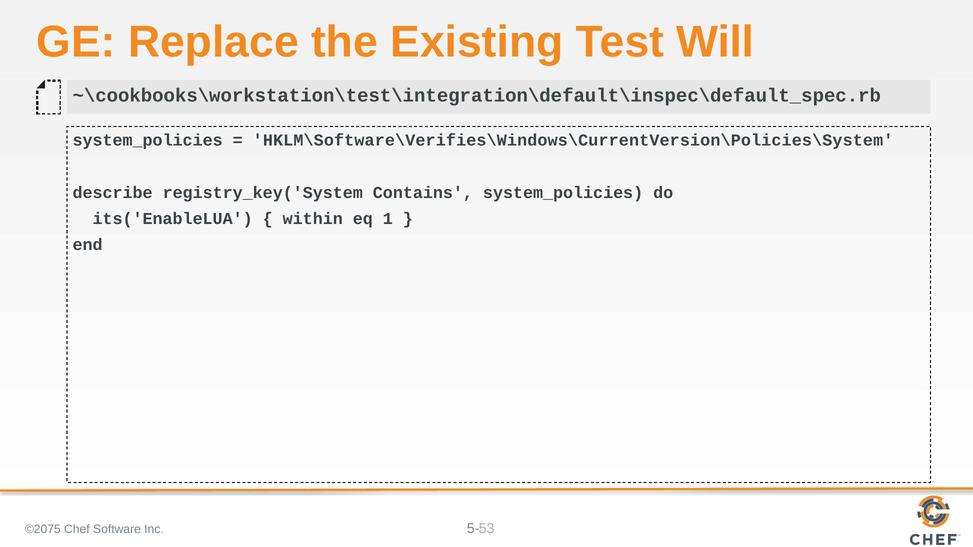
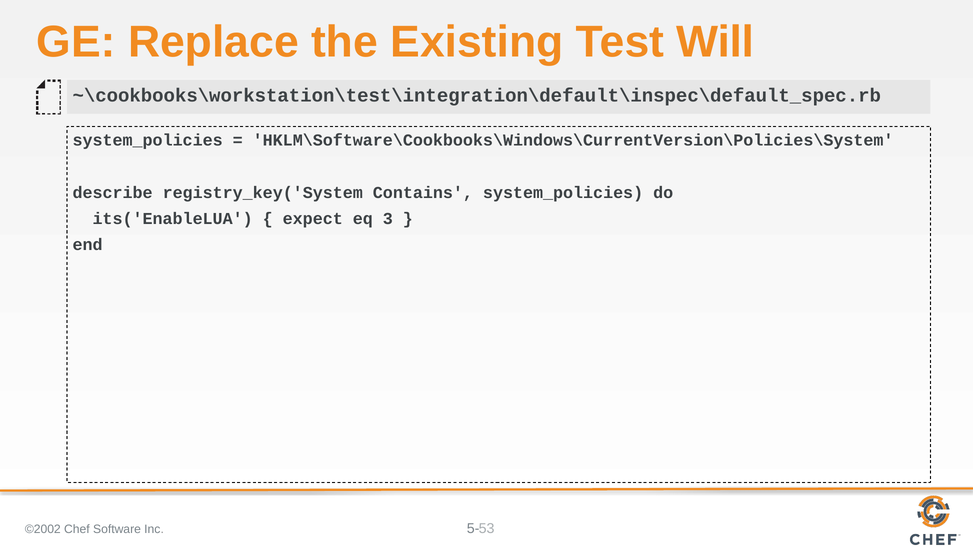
HKLM\Software\Verifies\Windows\CurrentVersion\Policies\System: HKLM\Software\Verifies\Windows\CurrentVersion\Policies\System -> HKLM\Software\Cookbooks\Windows\CurrentVersion\Policies\System
within: within -> expect
1: 1 -> 3
©2075: ©2075 -> ©2002
